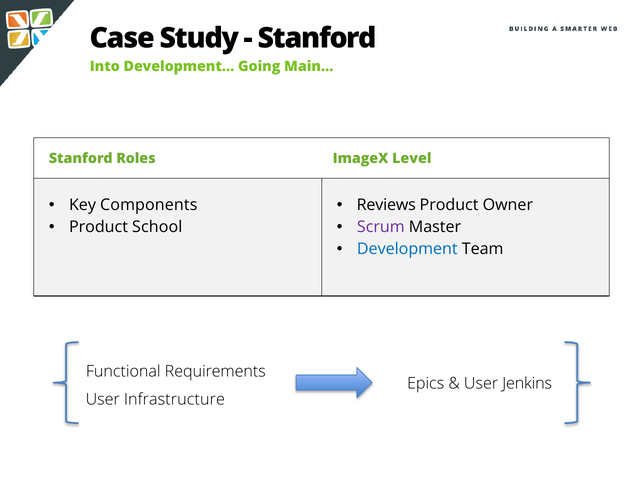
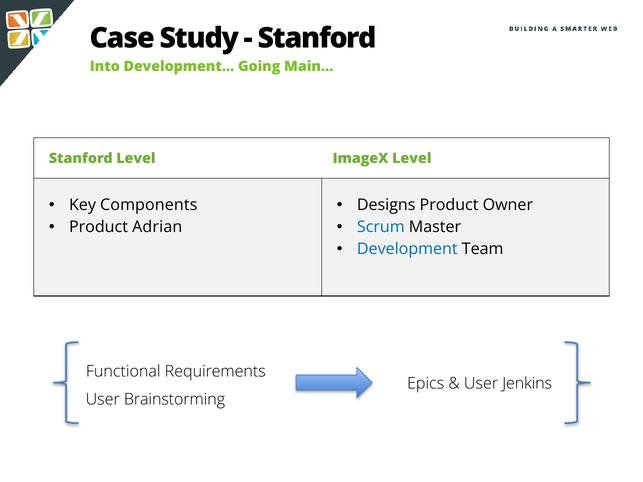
Stanford Roles: Roles -> Level
Reviews: Reviews -> Designs
School: School -> Adrian
Scrum colour: purple -> blue
Infrastructure: Infrastructure -> Brainstorming
